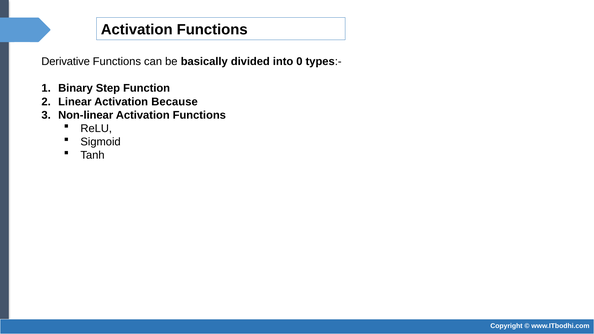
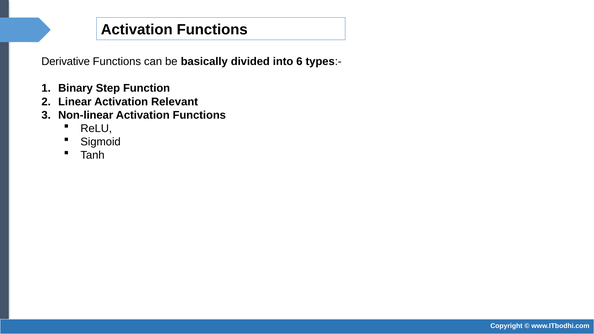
0: 0 -> 6
Because: Because -> Relevant
